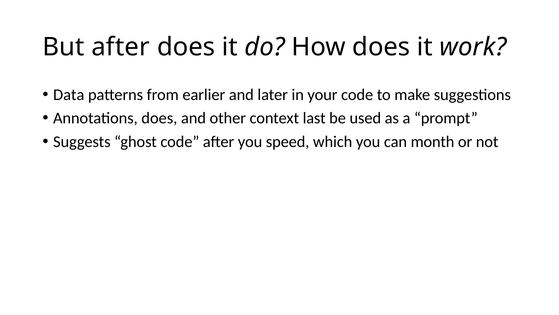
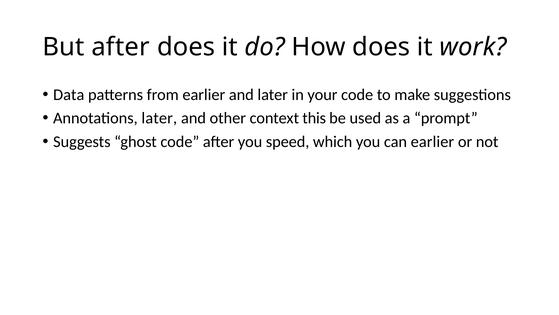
Annotations does: does -> later
last: last -> this
can month: month -> earlier
